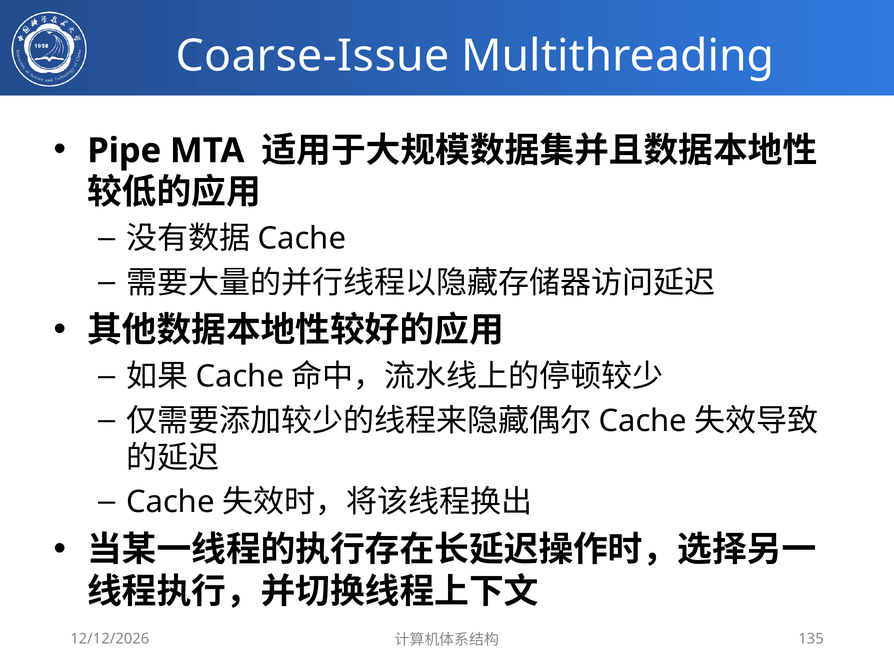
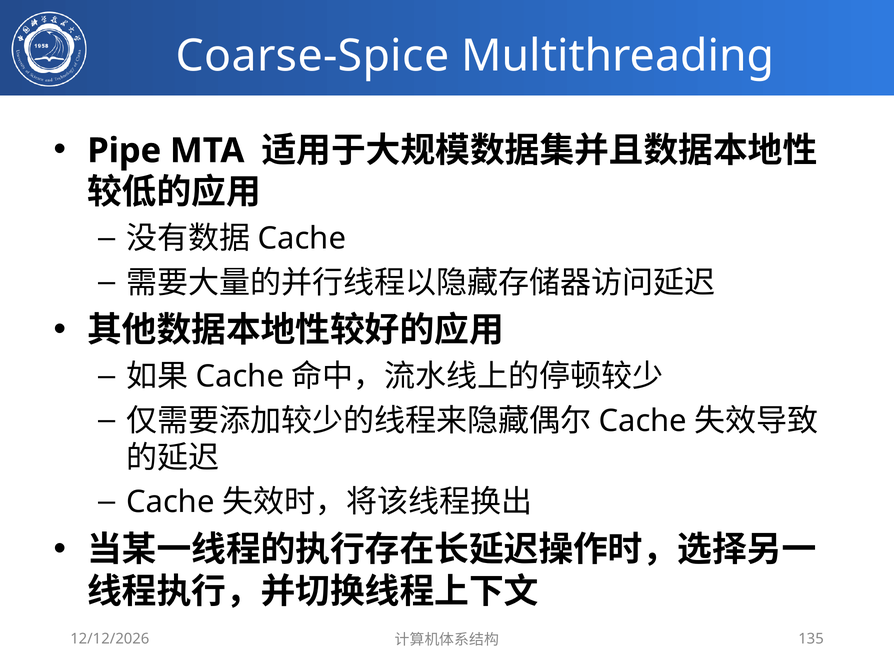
Coarse-Issue: Coarse-Issue -> Coarse-Spice
